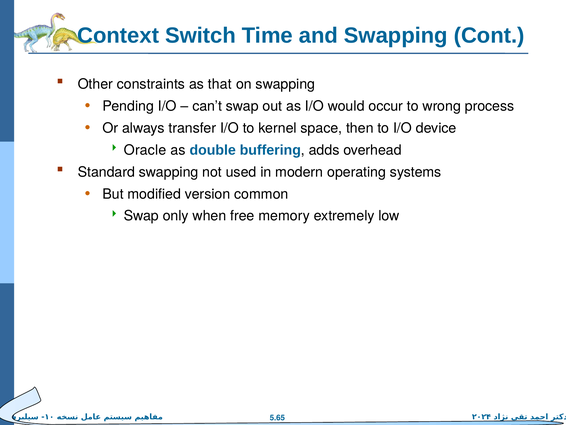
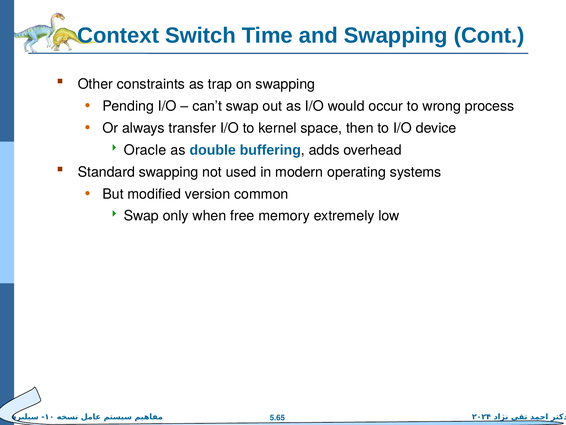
that: that -> trap
